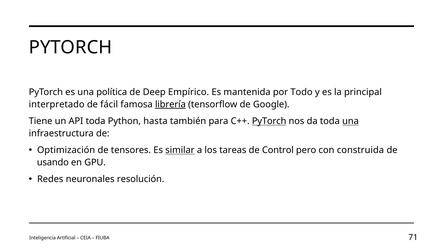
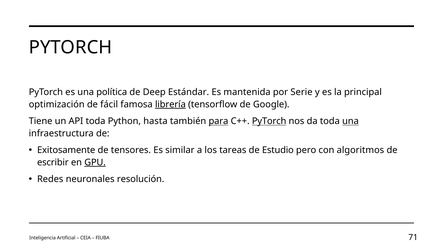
Empírico: Empírico -> Estándar
Todo: Todo -> Serie
interpretado: interpretado -> optimización
para underline: none -> present
Optimización: Optimización -> Exitosamente
similar underline: present -> none
Control: Control -> Estudio
construida: construida -> algoritmos
usando: usando -> escribir
GPU underline: none -> present
